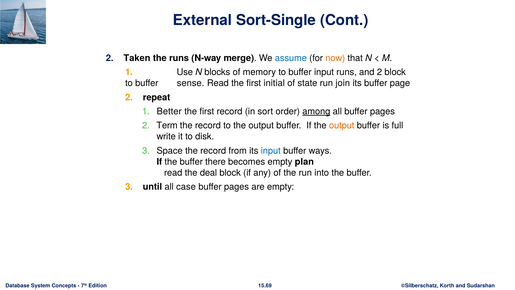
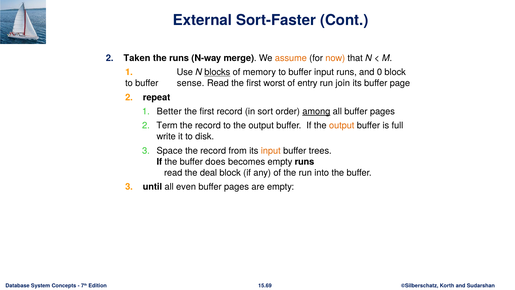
Sort-Single: Sort-Single -> Sort-Faster
assume colour: blue -> orange
blocks underline: none -> present
and 2: 2 -> 0
initial: initial -> worst
state: state -> entry
input at (271, 151) colour: blue -> orange
ways: ways -> trees
there: there -> does
empty plan: plan -> runs
case: case -> even
